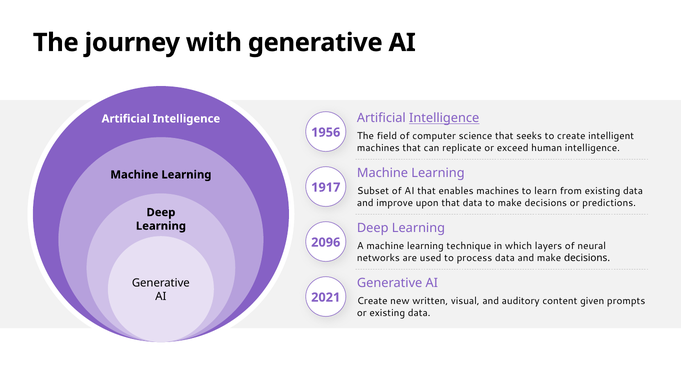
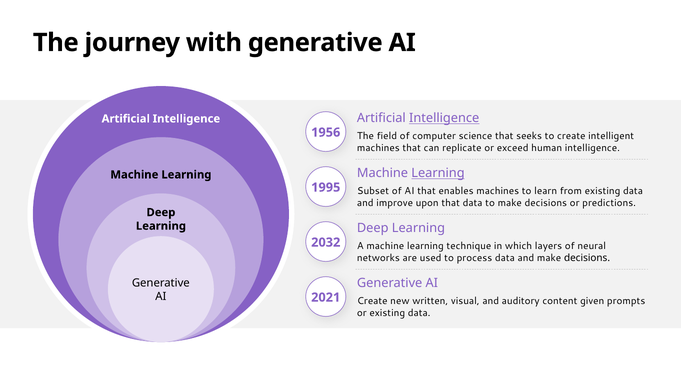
Learning at (438, 173) underline: none -> present
1917: 1917 -> 1995
2096: 2096 -> 2032
